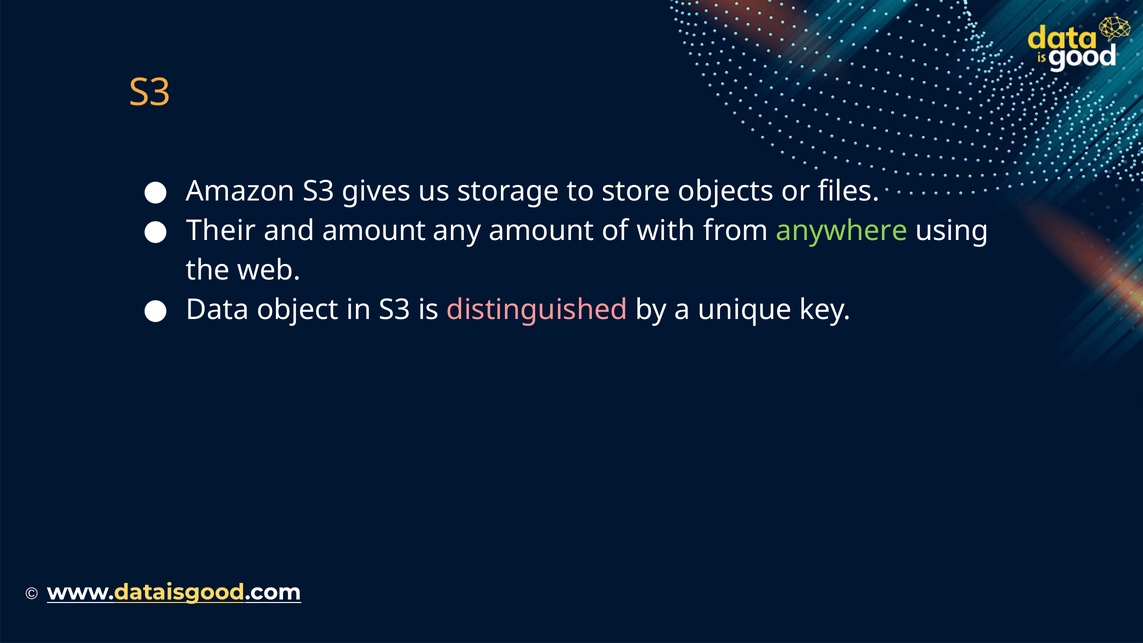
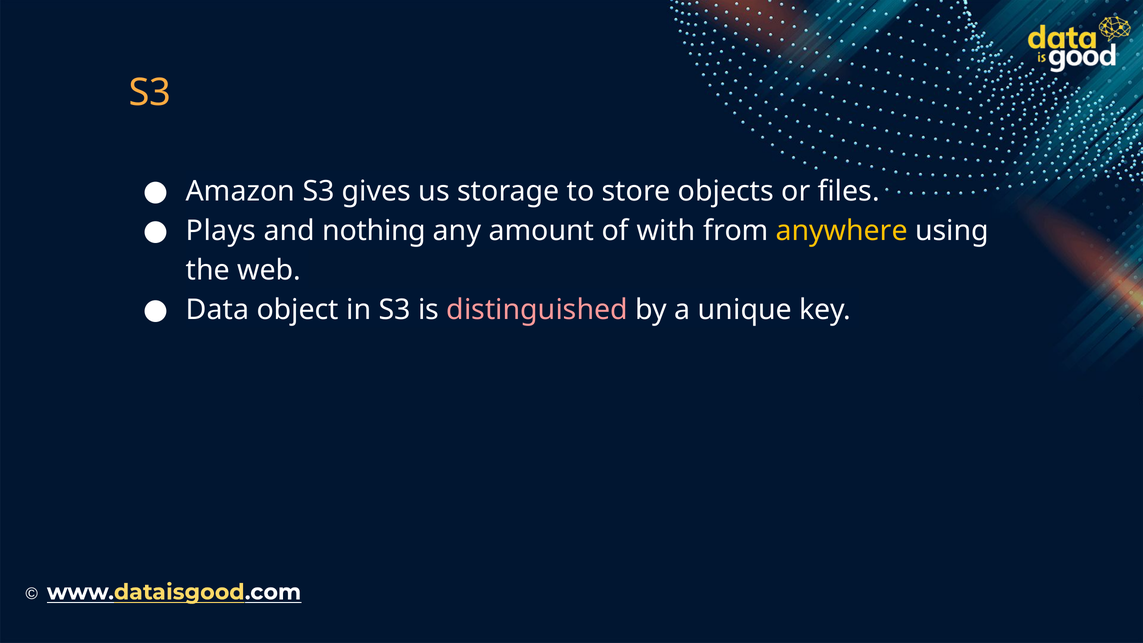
Their: Their -> Plays
and amount: amount -> nothing
anywhere colour: light green -> yellow
